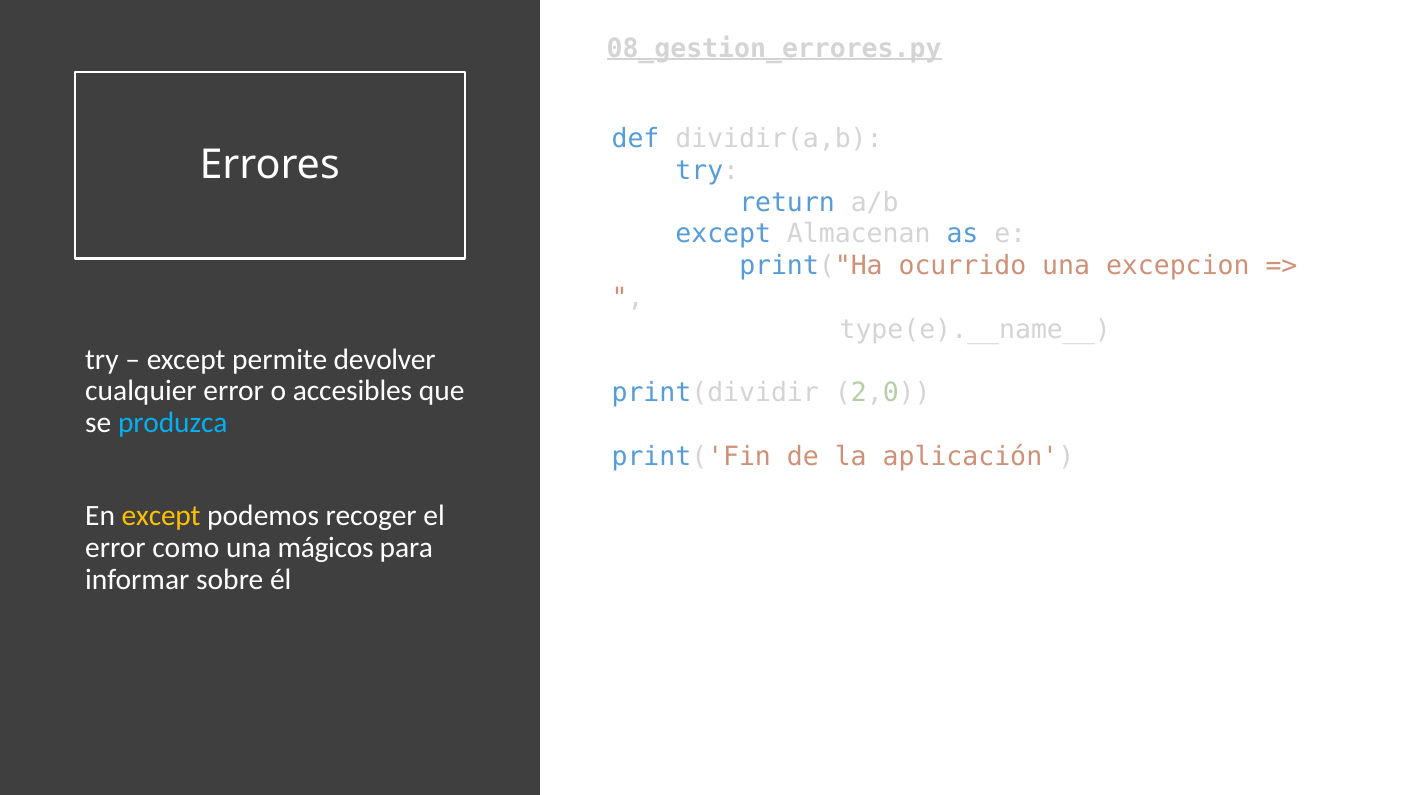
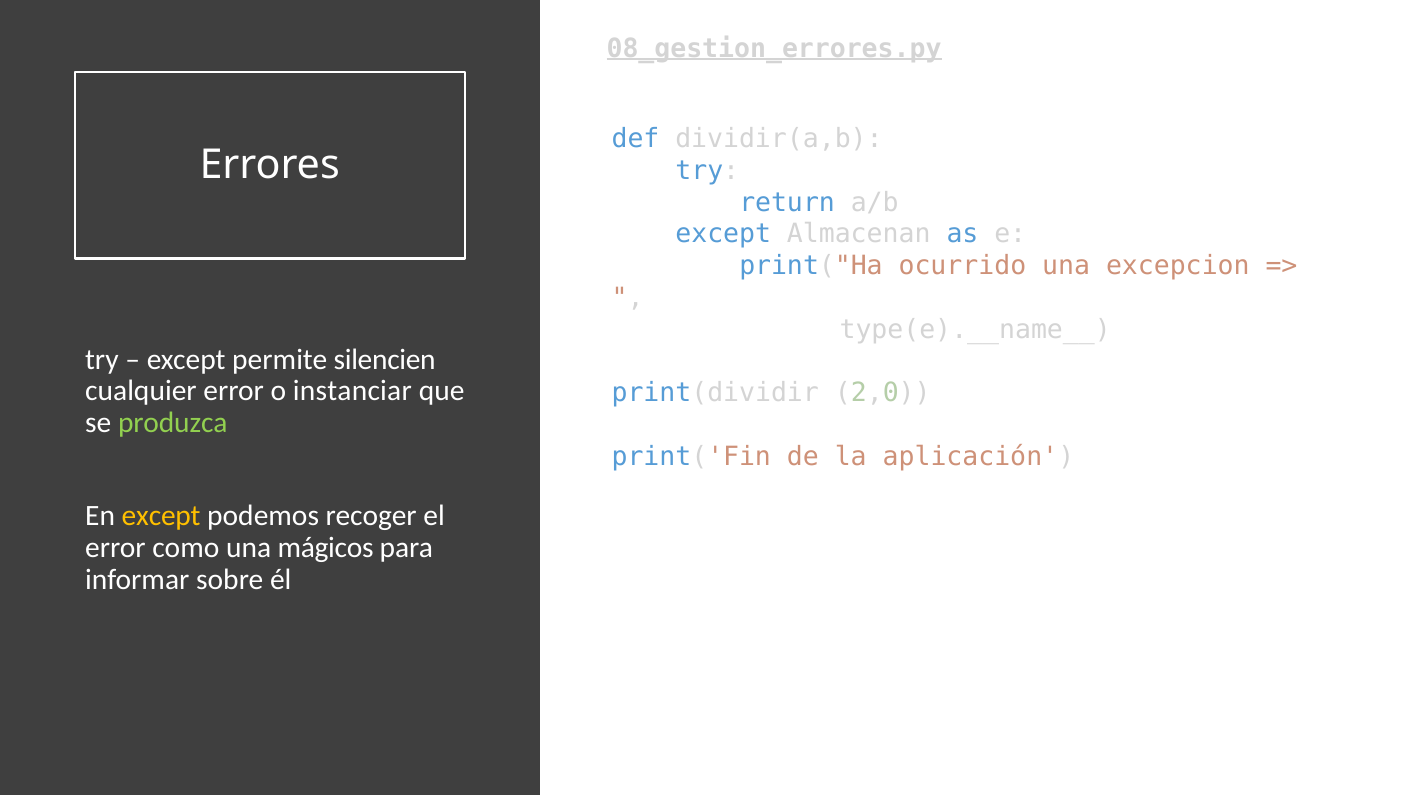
devolver: devolver -> silencien
accesibles: accesibles -> instanciar
produzca colour: light blue -> light green
